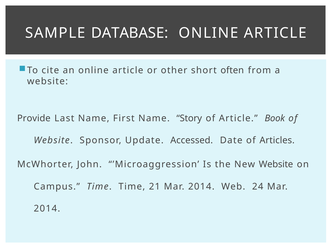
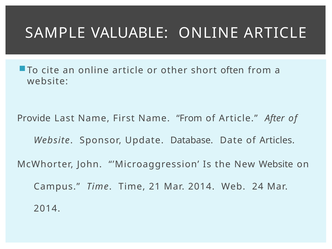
DATABASE: DATABASE -> VALUABLE
Name Story: Story -> From
Book: Book -> After
Accessed: Accessed -> Database
